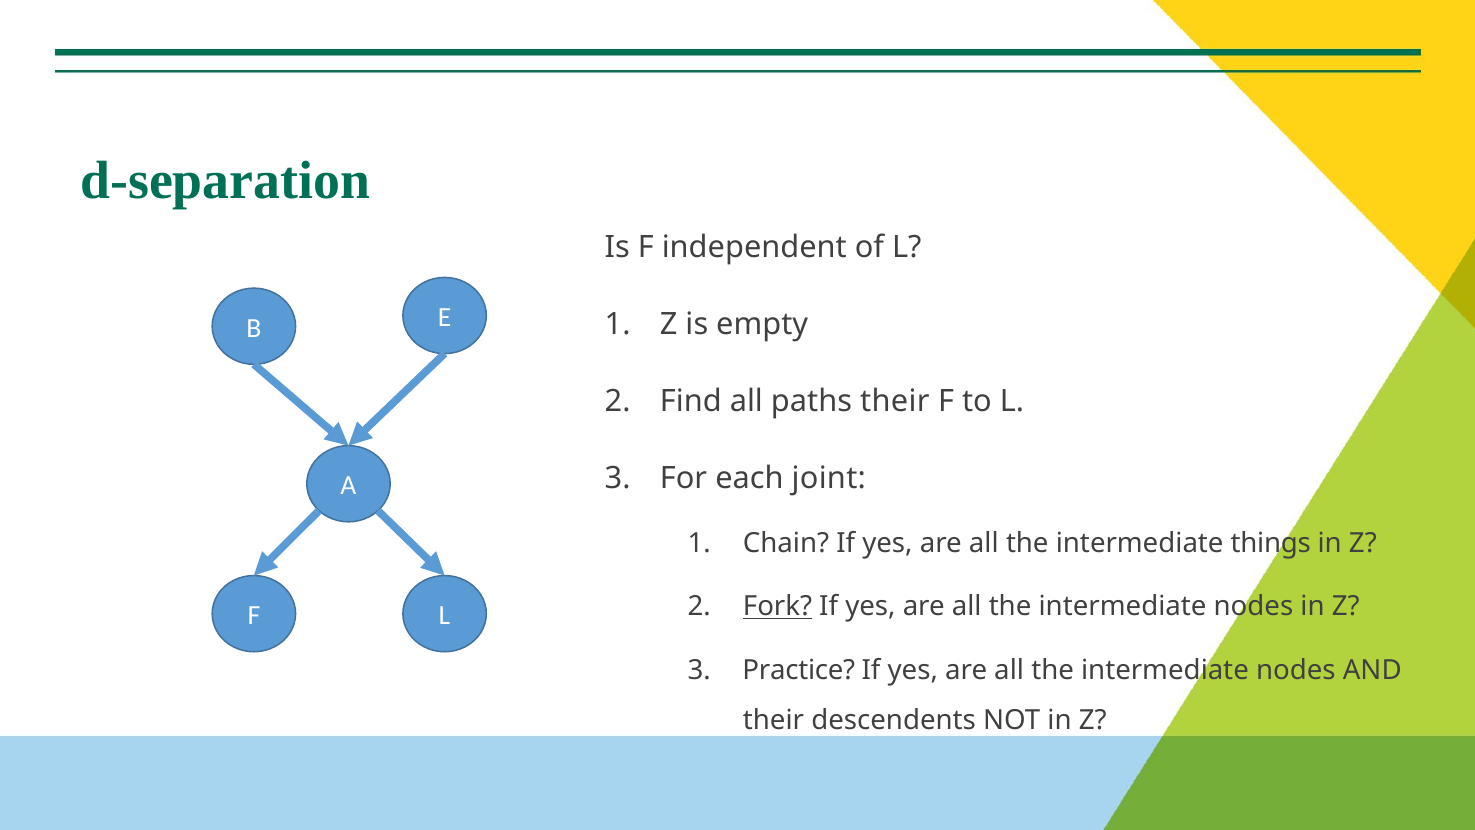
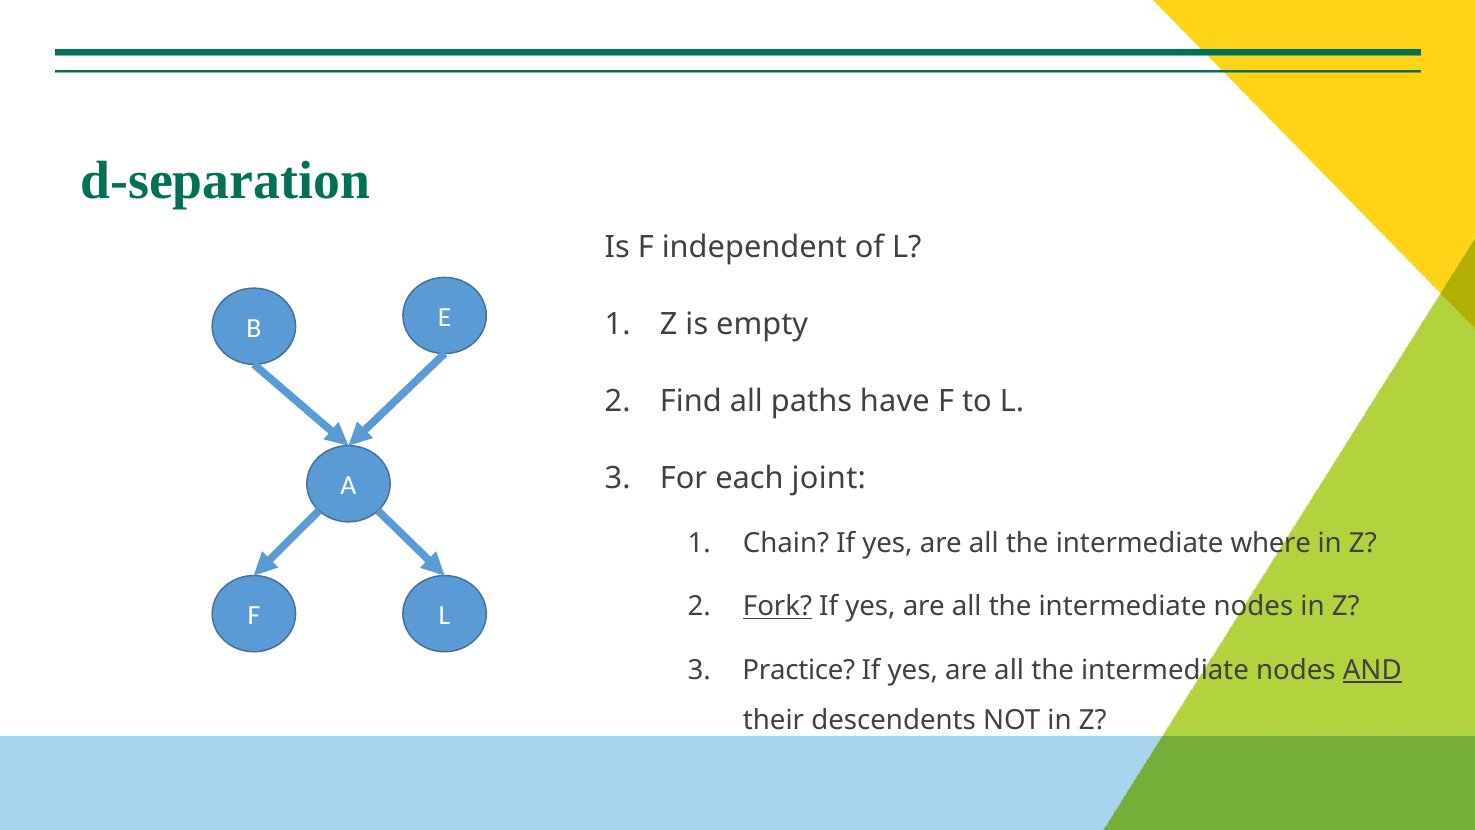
paths their: their -> have
things: things -> where
AND underline: none -> present
